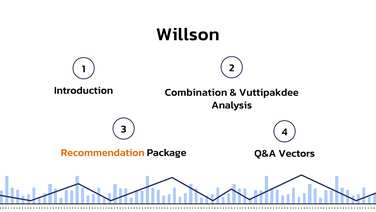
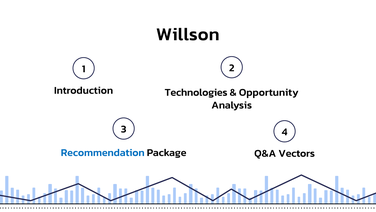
Combination: Combination -> Technologies
Vuttipakdee: Vuttipakdee -> Opportunity
Recommendation colour: orange -> blue
